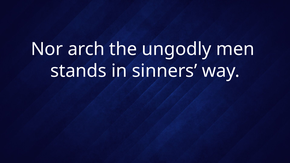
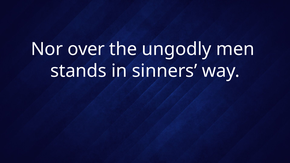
arch: arch -> over
